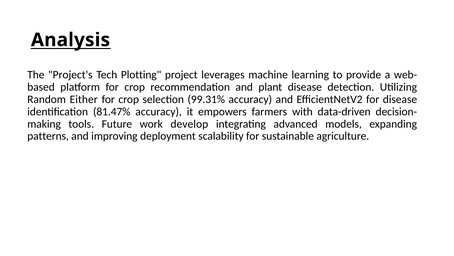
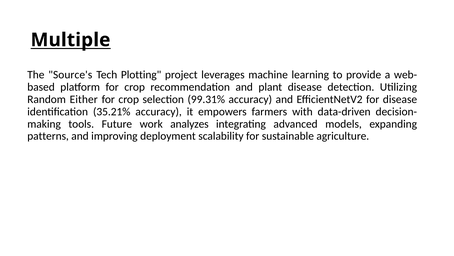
Analysis: Analysis -> Multiple
Project's: Project's -> Source's
81.47%: 81.47% -> 35.21%
develop: develop -> analyzes
